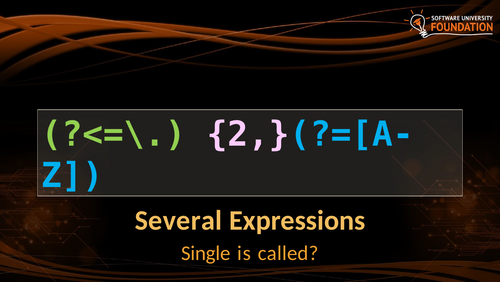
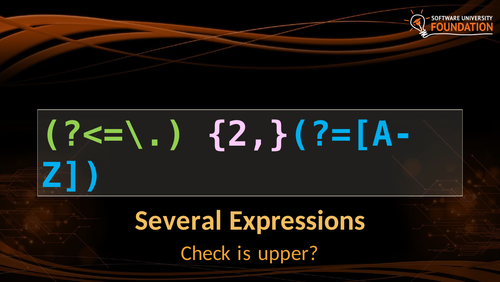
Single: Single -> Check
called: called -> upper
